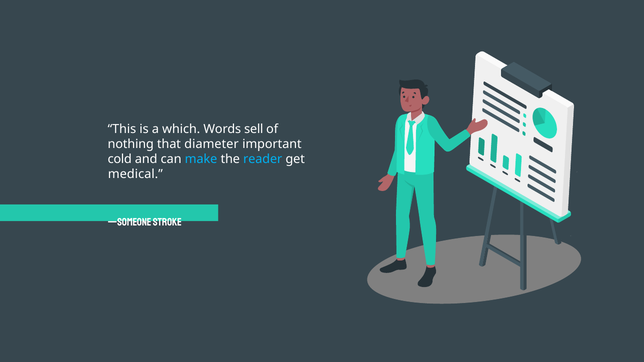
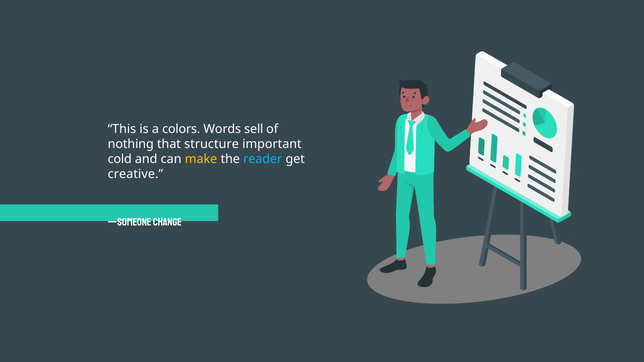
which: which -> colors
diameter: diameter -> structure
make colour: light blue -> yellow
medical: medical -> creative
STROKE: STROKE -> CHANGE
